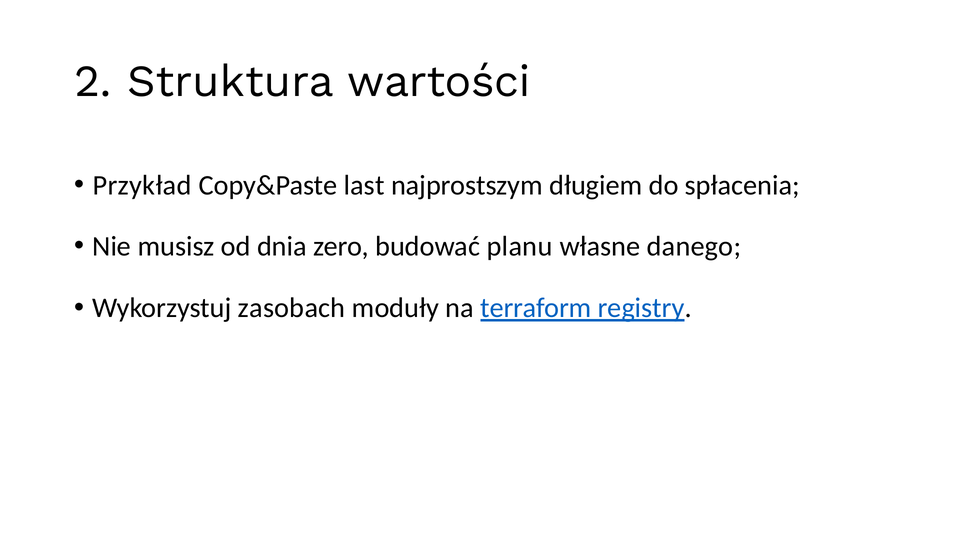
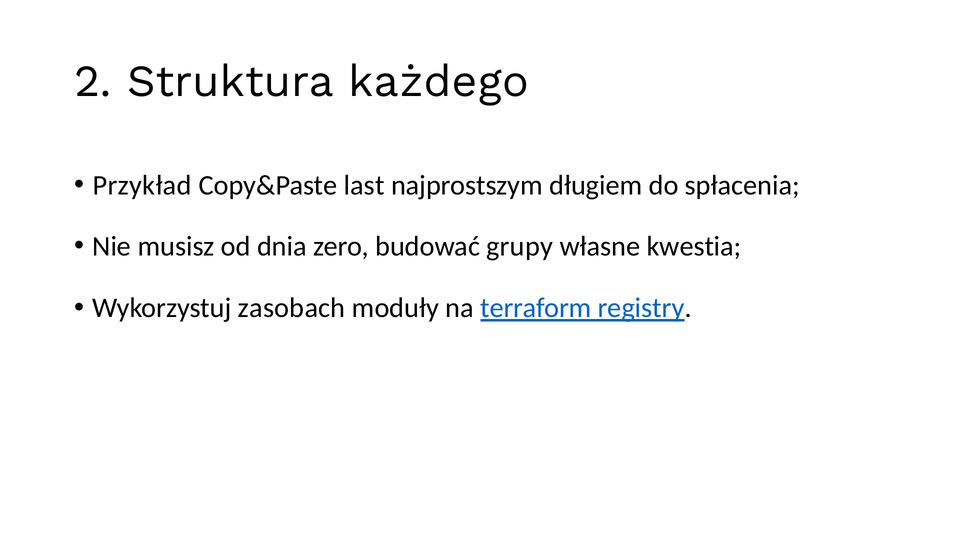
wartości: wartości -> każdego
planu: planu -> grupy
danego: danego -> kwestia
